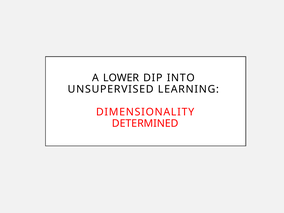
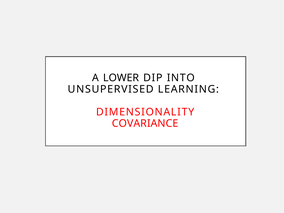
DETERMINED: DETERMINED -> COVARIANCE
